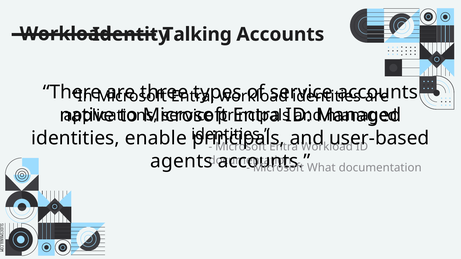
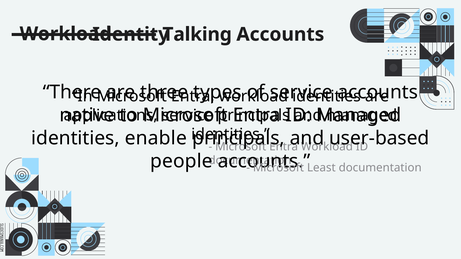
agents: agents -> people
What: What -> Least
